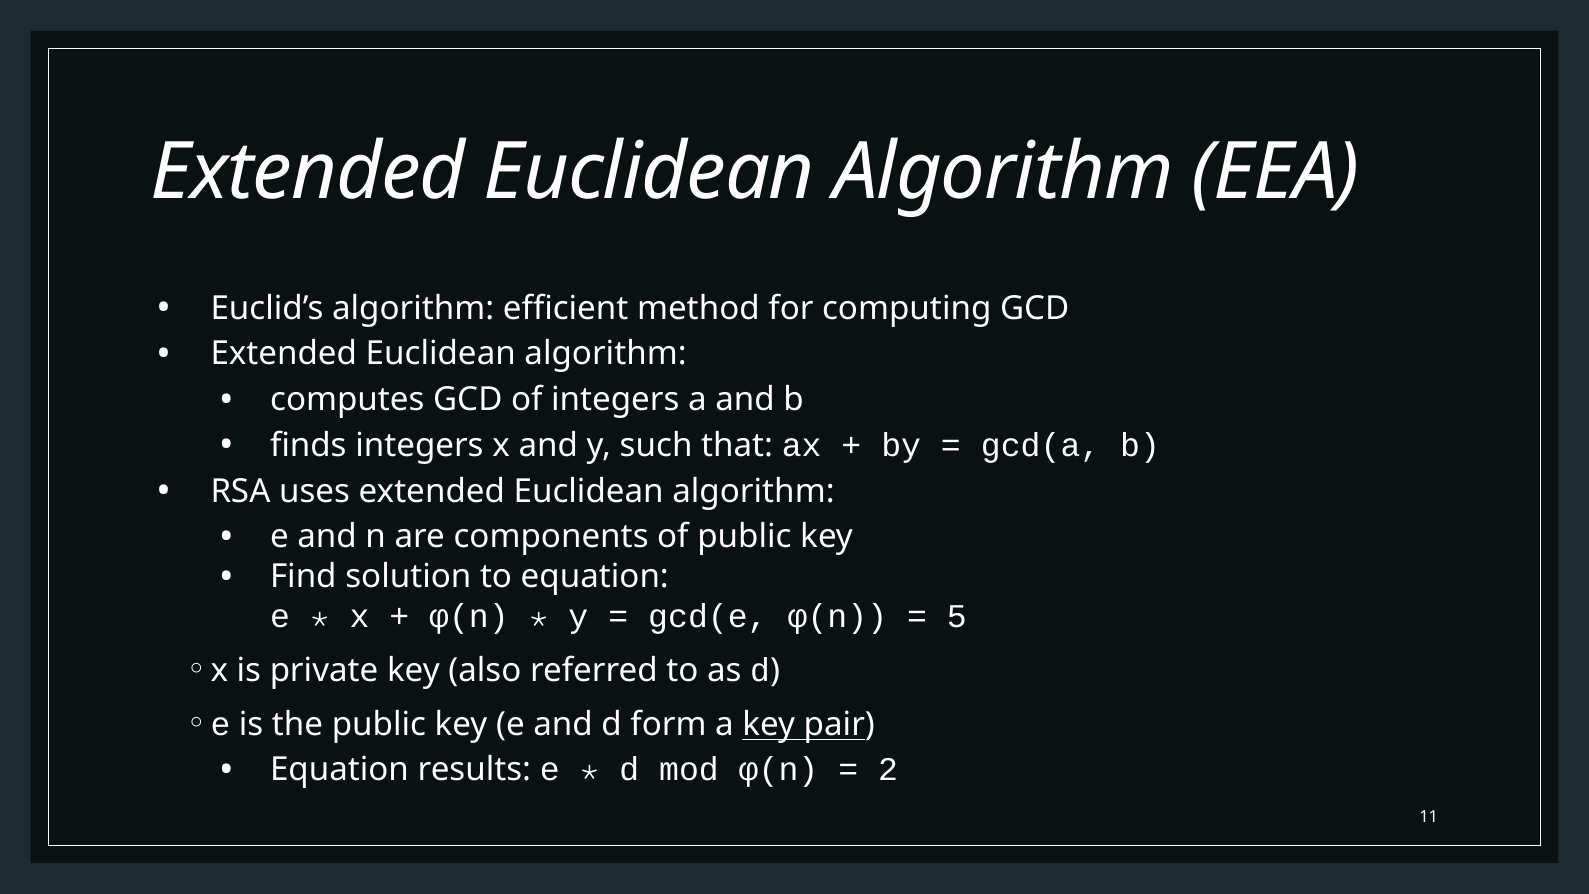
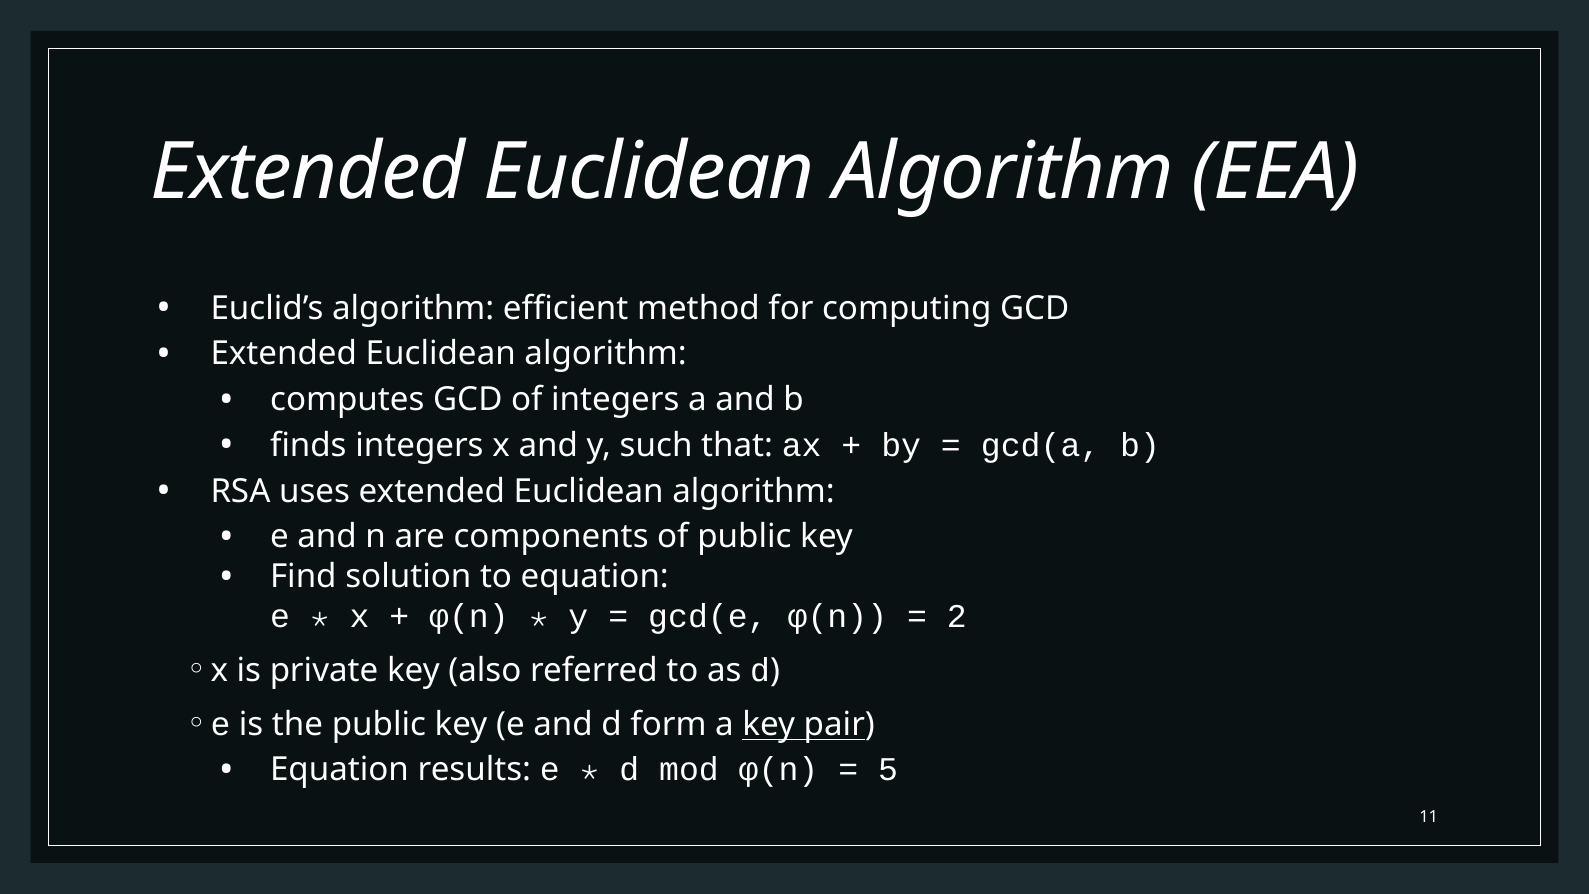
5: 5 -> 2
2: 2 -> 5
